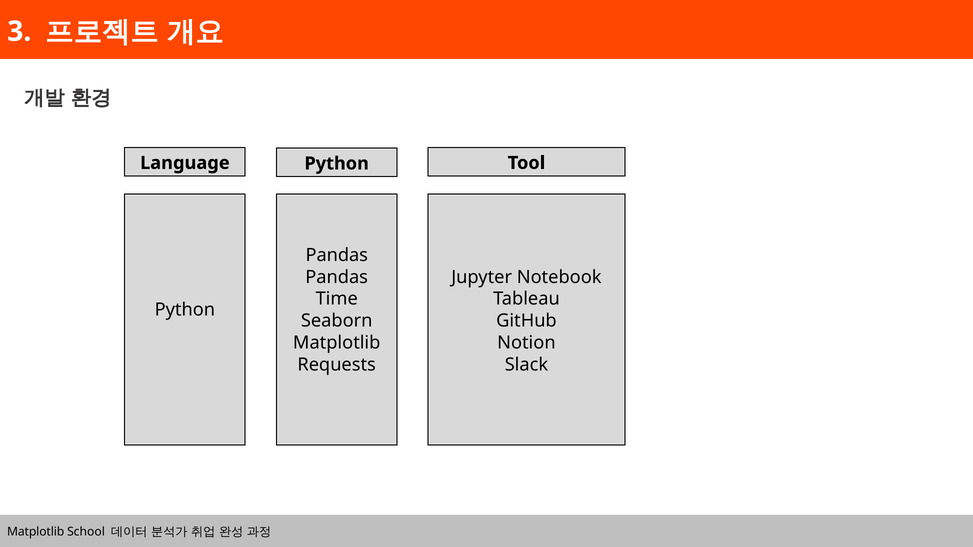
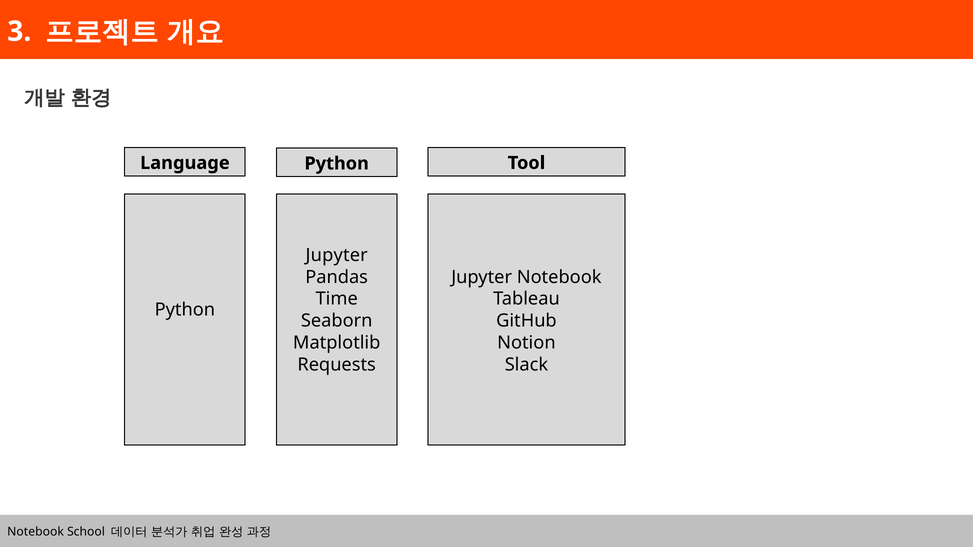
Pandas at (337, 255): Pandas -> Jupyter
Matplotlib at (36, 532): Matplotlib -> Notebook
